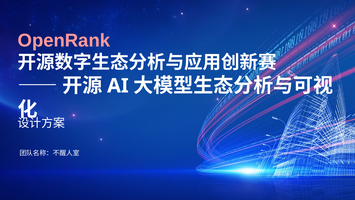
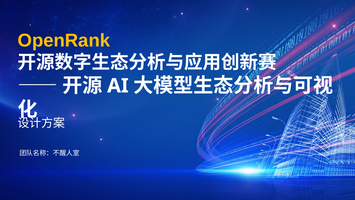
OpenRank colour: pink -> yellow
